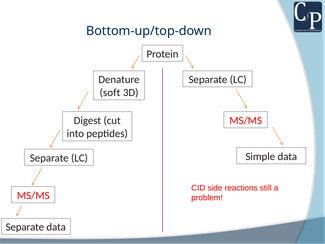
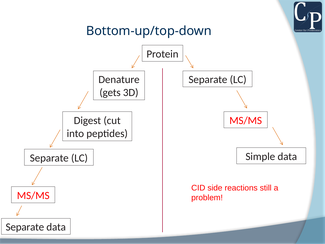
soft: soft -> gets
